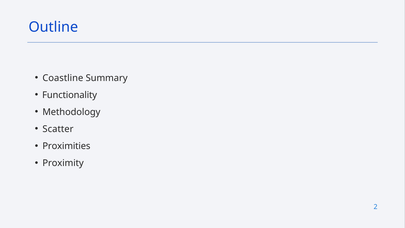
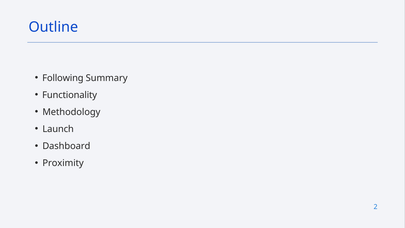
Coastline: Coastline -> Following
Scatter: Scatter -> Launch
Proximities: Proximities -> Dashboard
